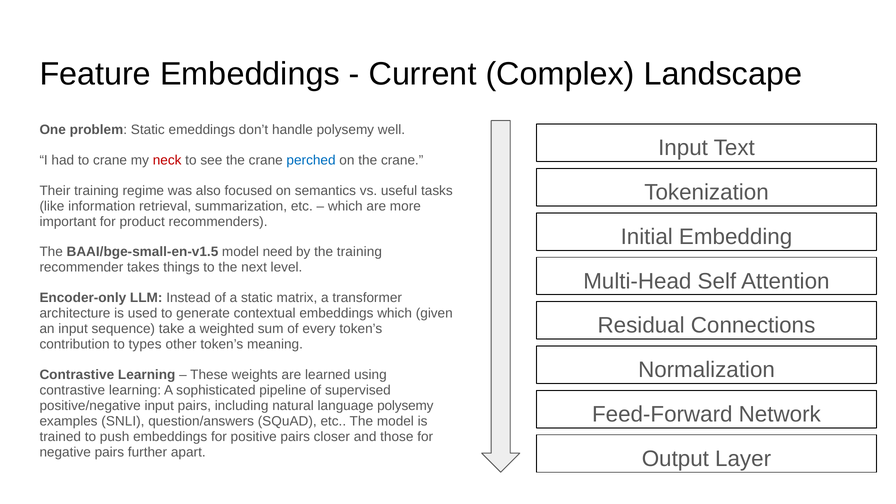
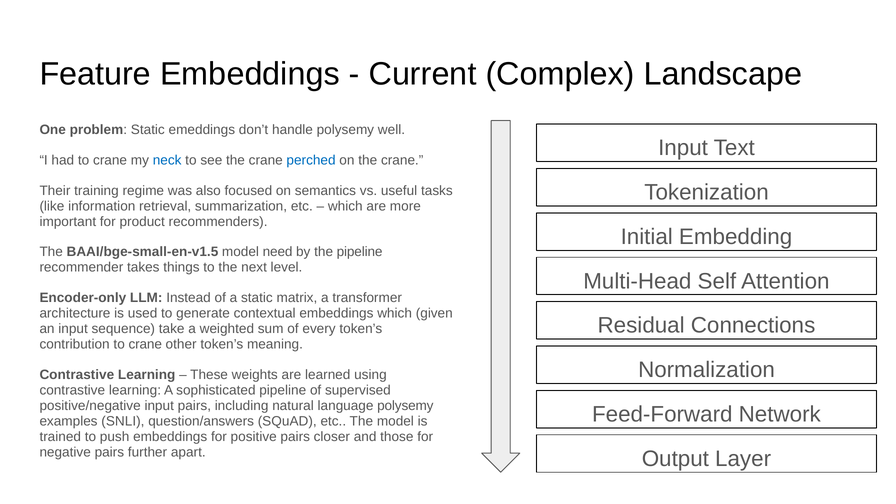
neck colour: red -> blue
the training: training -> pipeline
contribution to types: types -> crane
